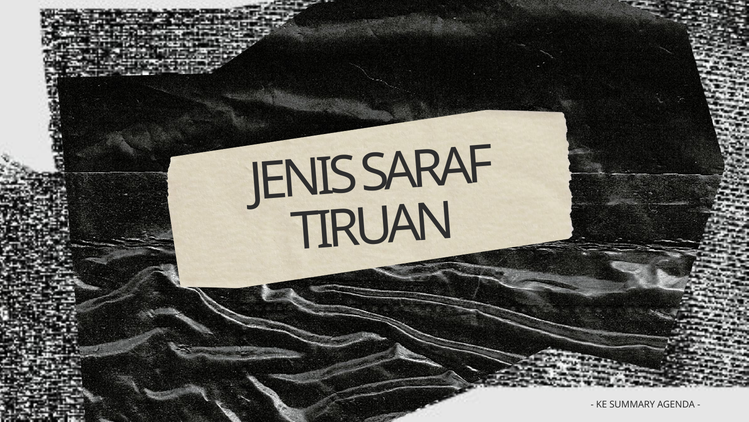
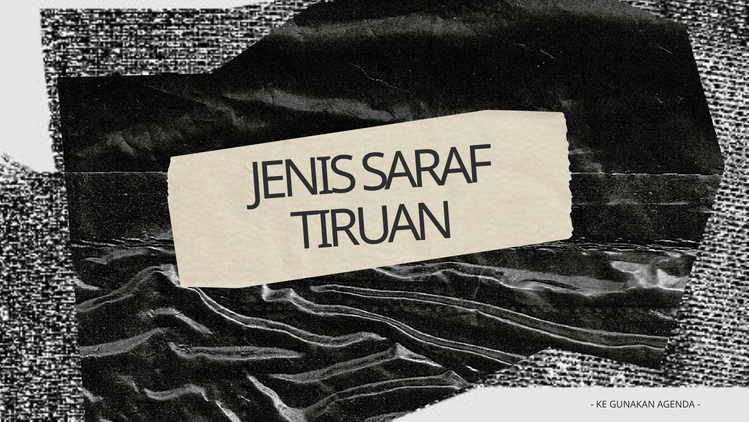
SUMMARY: SUMMARY -> GUNAKAN
